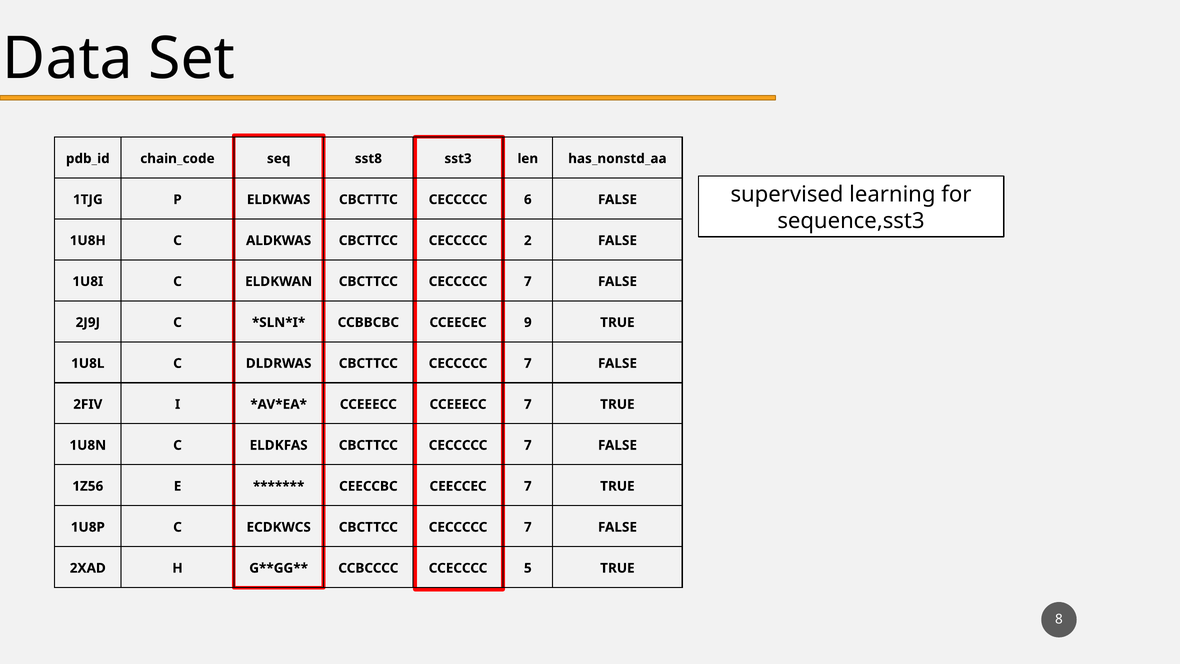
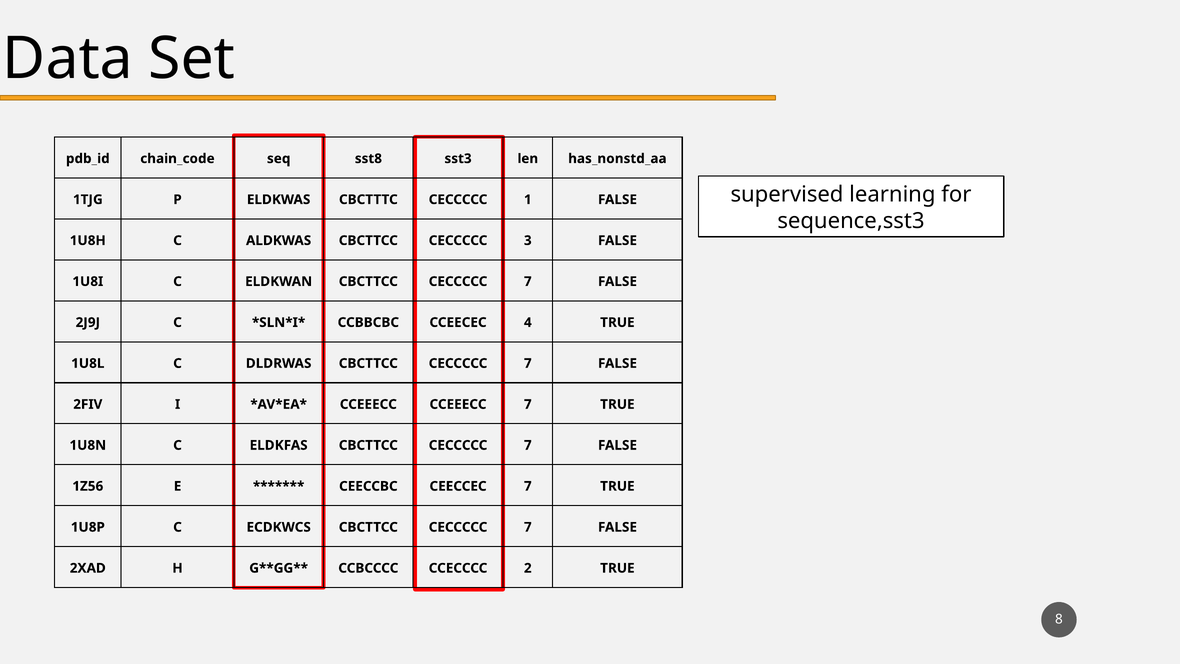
6: 6 -> 1
2: 2 -> 3
9: 9 -> 4
5: 5 -> 2
